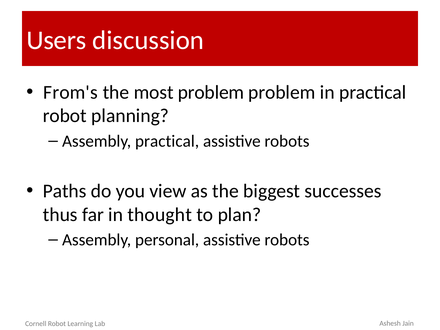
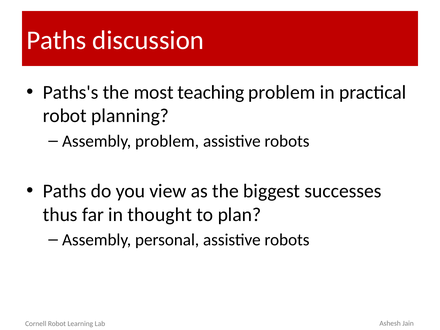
Users at (56, 40): Users -> Paths
From's: From's -> Paths's
most problem: problem -> teaching
Assembly practical: practical -> problem
